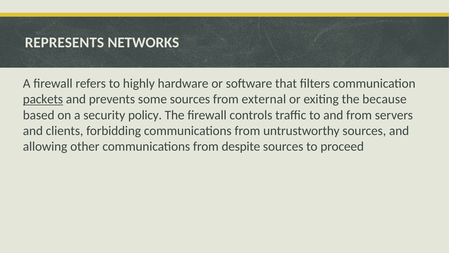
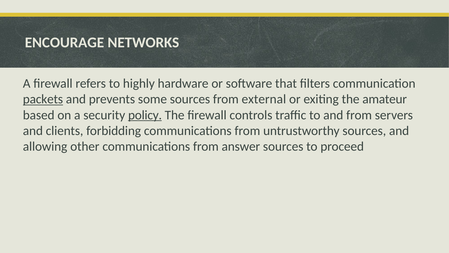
REPRESENTS: REPRESENTS -> ENCOURAGE
because: because -> amateur
policy underline: none -> present
despite: despite -> answer
